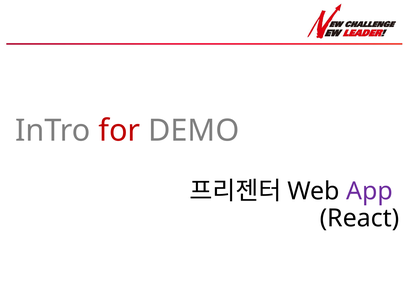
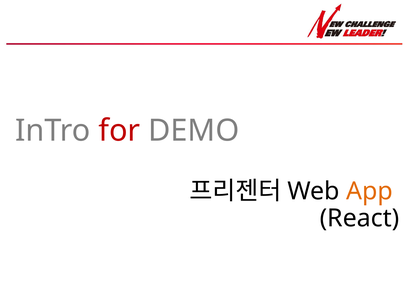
App colour: purple -> orange
